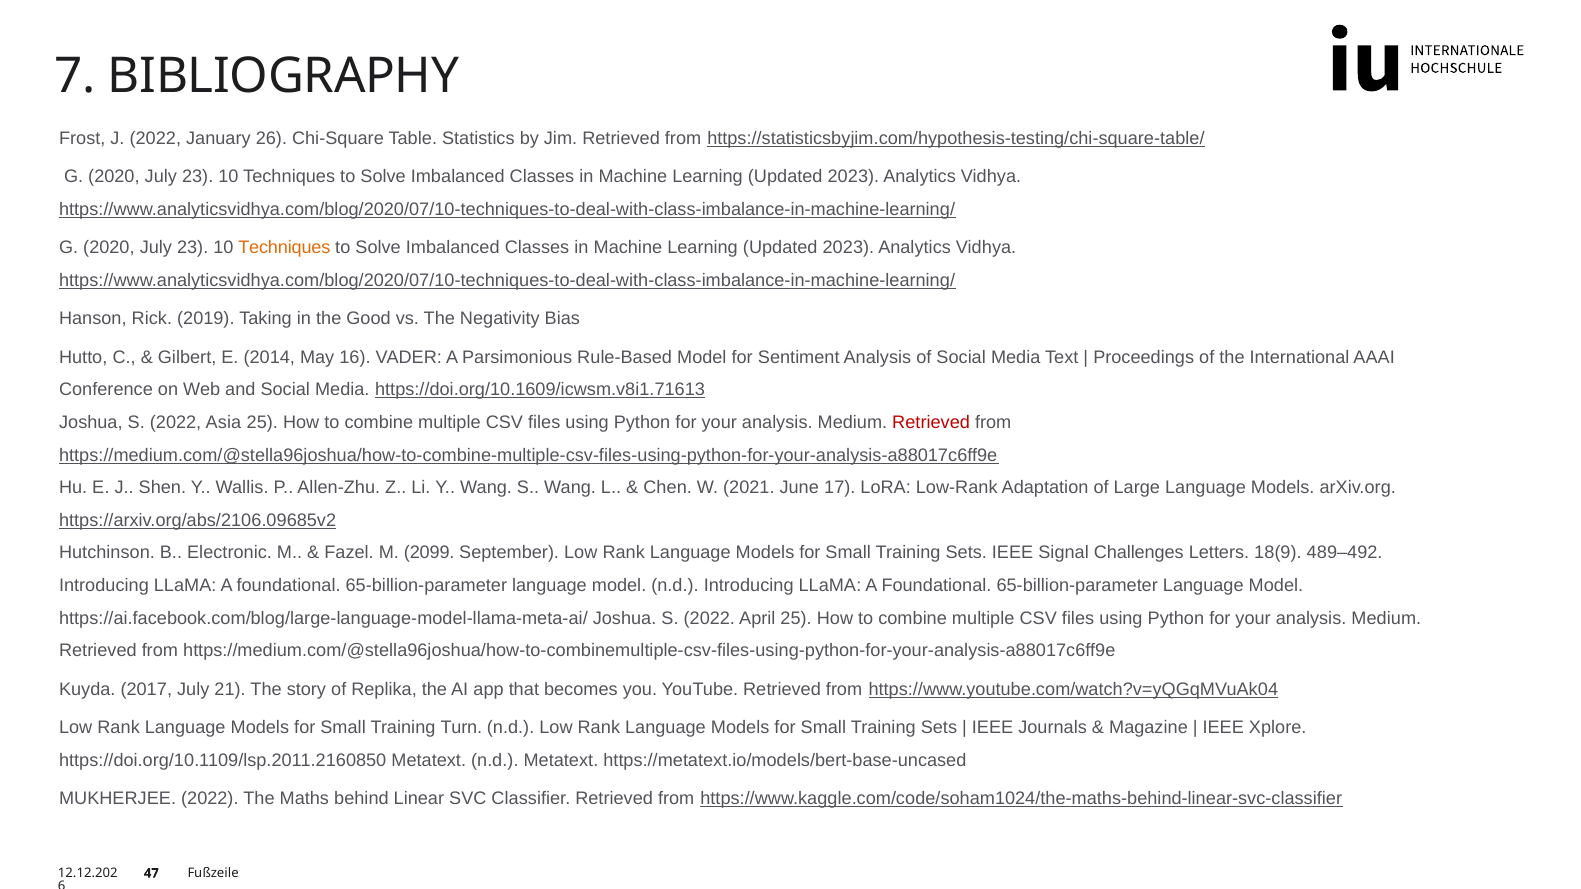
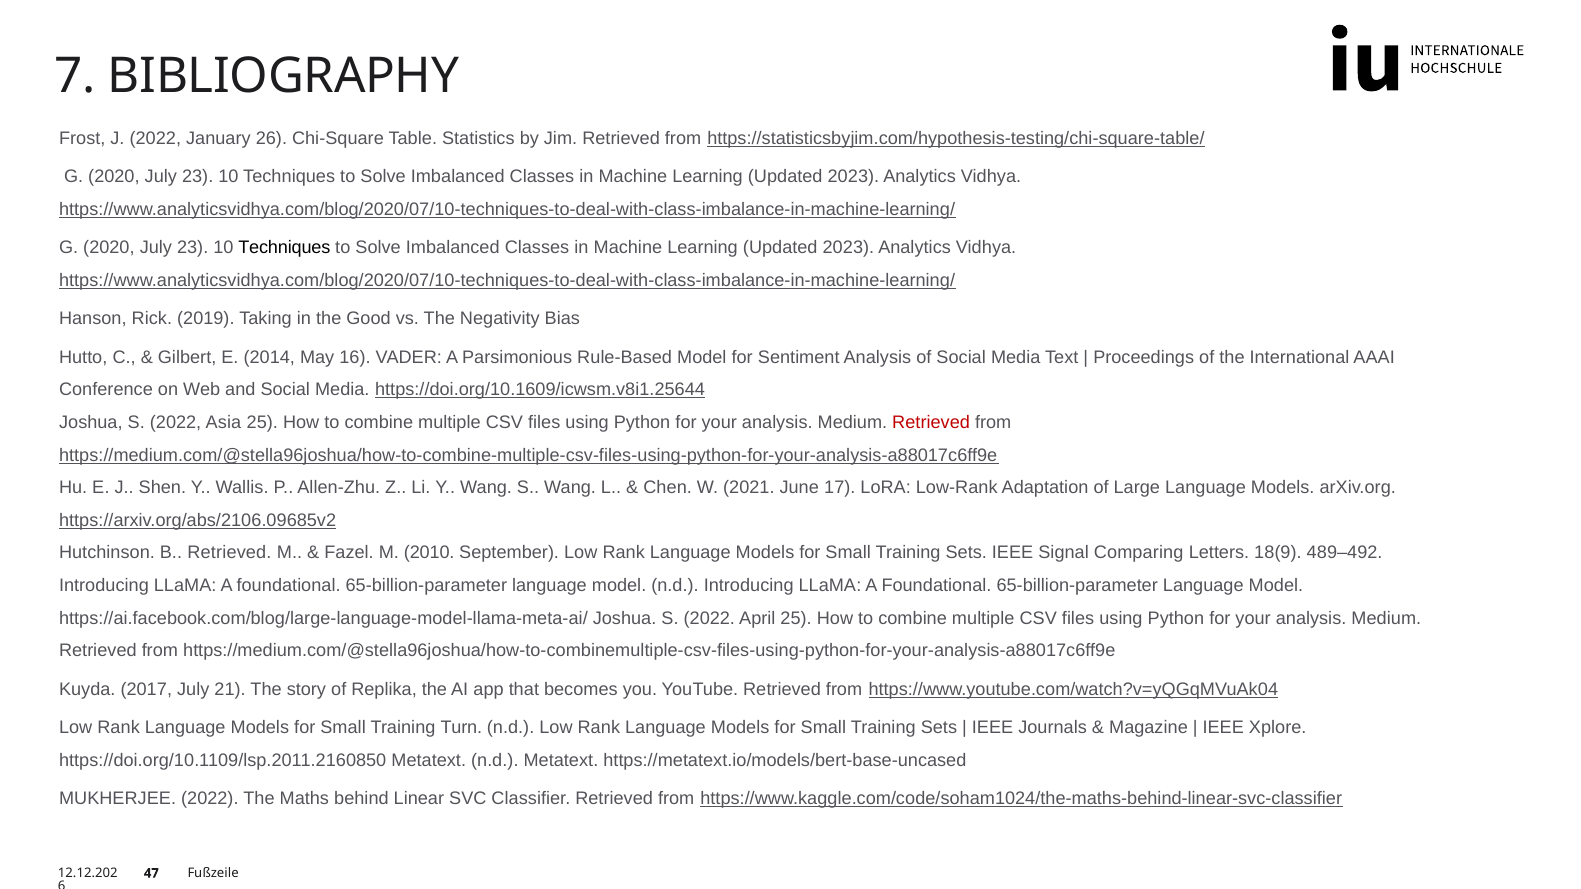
Techniques at (284, 248) colour: orange -> black
https://doi.org/10.1609/icwsm.v8i1.71613: https://doi.org/10.1609/icwsm.v8i1.71613 -> https://doi.org/10.1609/icwsm.v8i1.25644
B Electronic: Electronic -> Retrieved
2099: 2099 -> 2010
Challenges: Challenges -> Comparing
